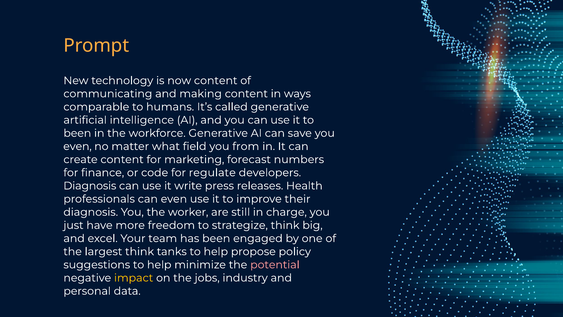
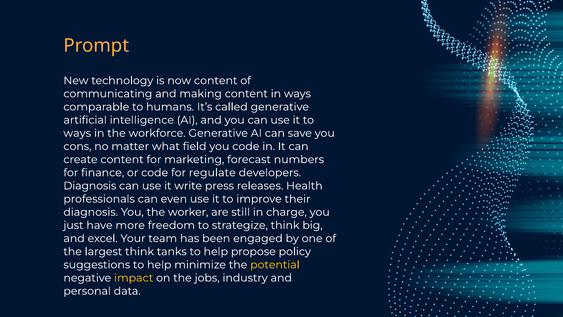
been at (77, 133): been -> ways
even at (77, 146): even -> cons
you from: from -> code
potential colour: pink -> yellow
